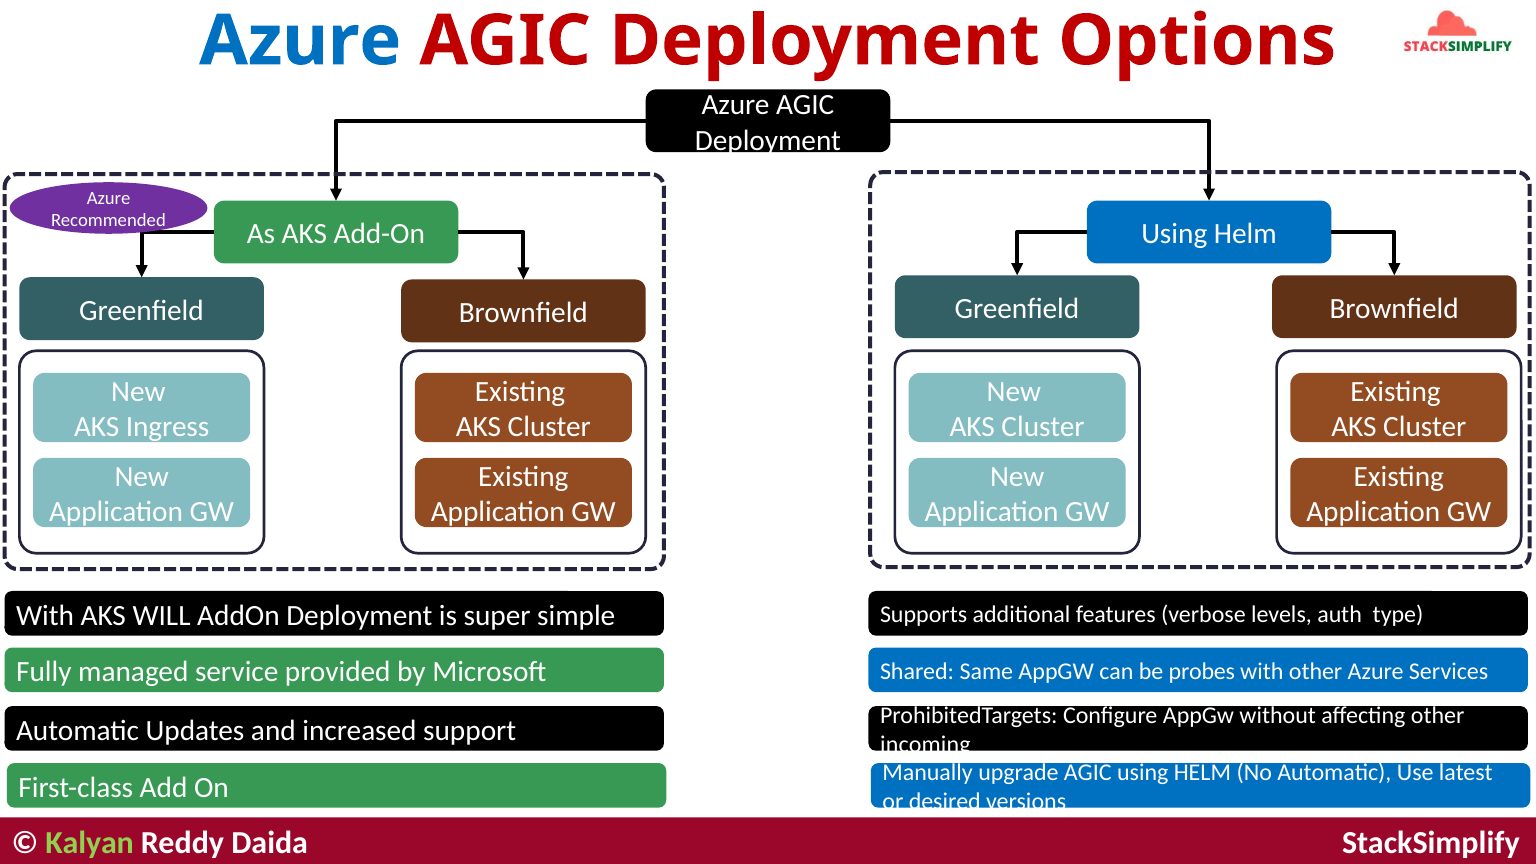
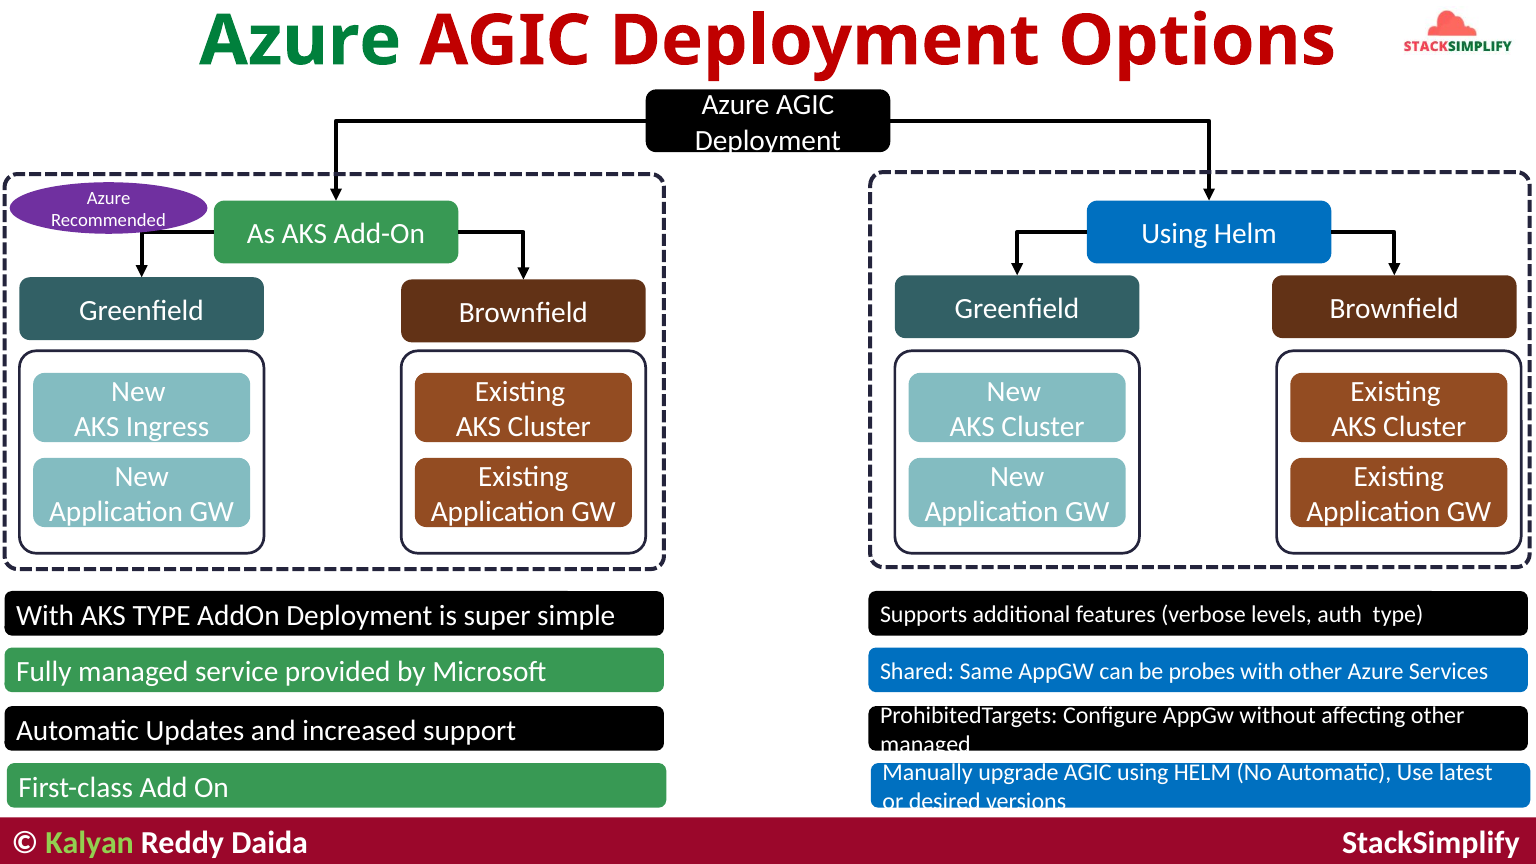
Azure at (300, 41) colour: blue -> green
AKS WILL: WILL -> TYPE
incoming at (925, 744): incoming -> managed
